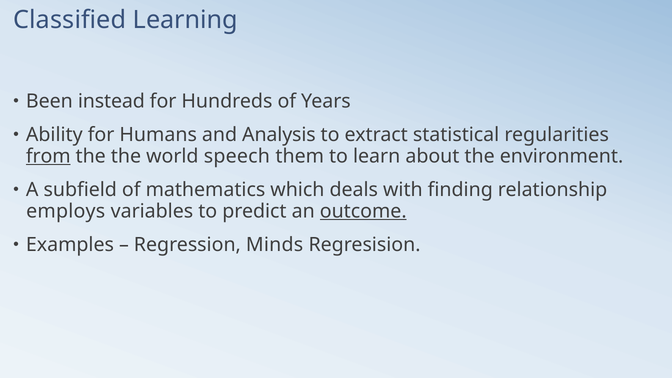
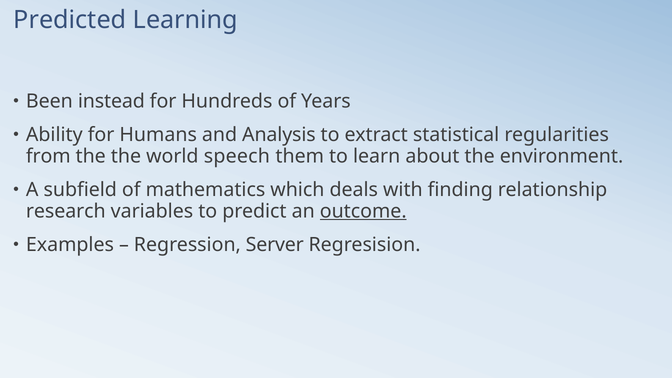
Classified: Classified -> Predicted
from underline: present -> none
employs: employs -> research
Minds: Minds -> Server
